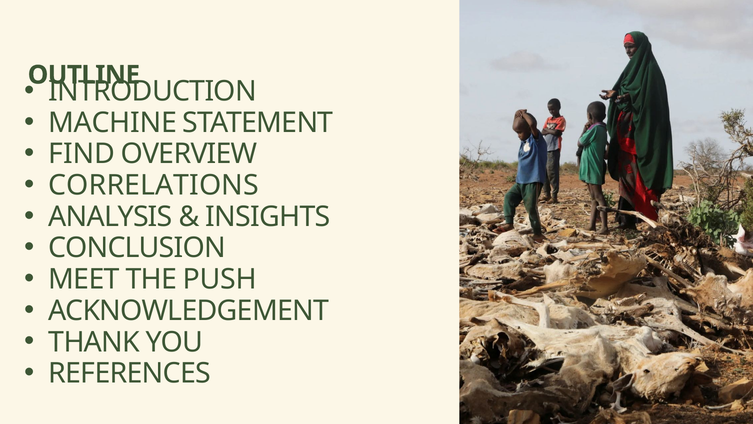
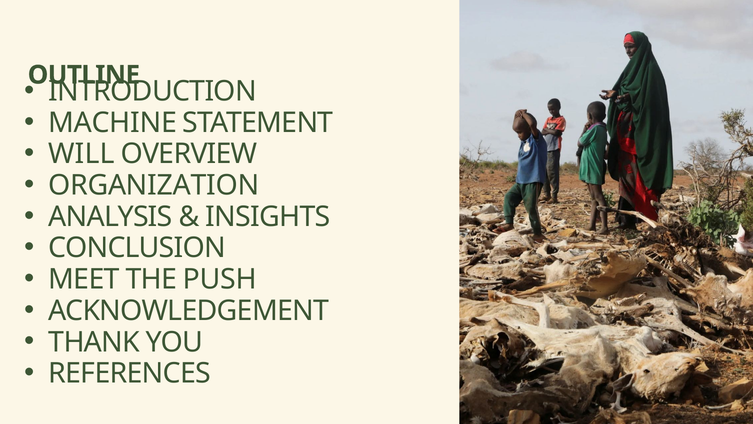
FIND: FIND -> WILL
CORRELATIONS: CORRELATIONS -> ORGANIZATION
